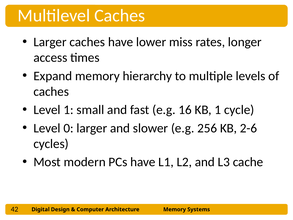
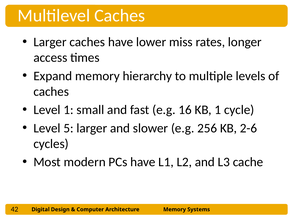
0: 0 -> 5
